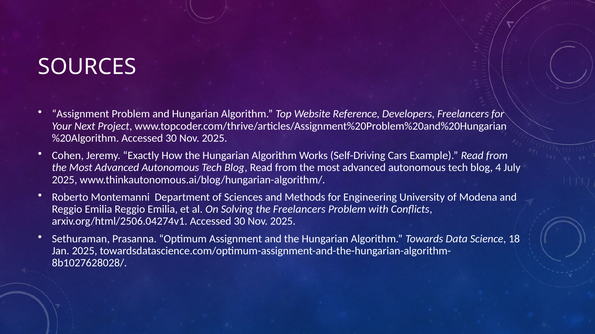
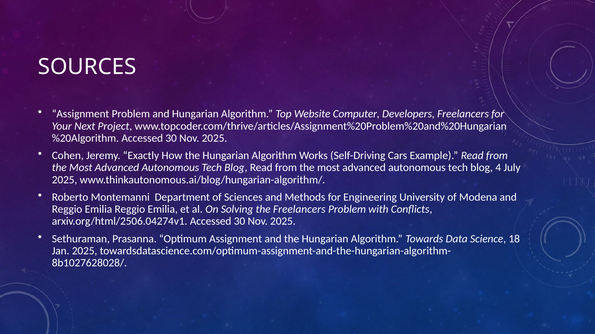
Reference: Reference -> Computer
